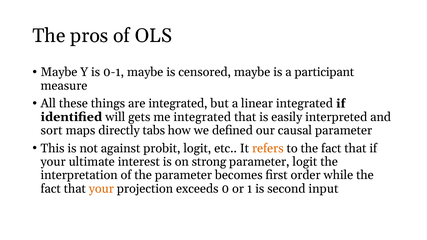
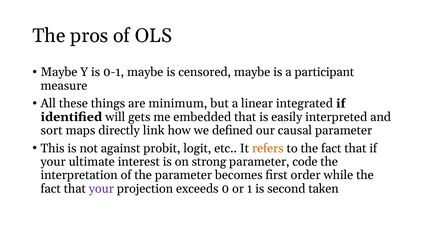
are integrated: integrated -> minimum
me integrated: integrated -> embedded
tabs: tabs -> link
parameter logit: logit -> code
your at (101, 189) colour: orange -> purple
input: input -> taken
